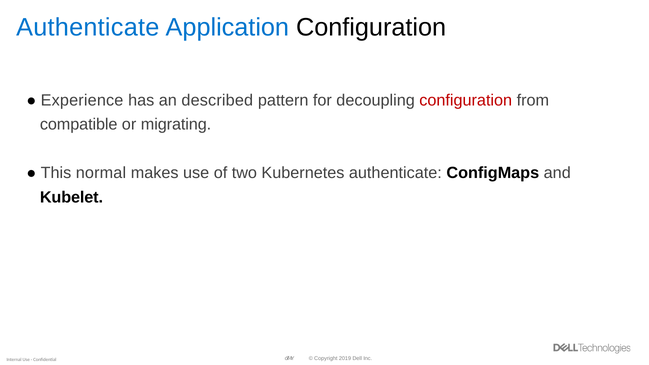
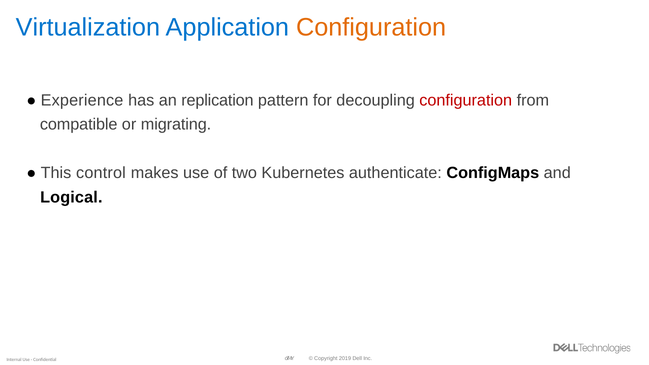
Authenticate at (88, 27): Authenticate -> Virtualization
Configuration at (371, 27) colour: black -> orange
described: described -> replication
normal: normal -> control
Kubelet: Kubelet -> Logical
